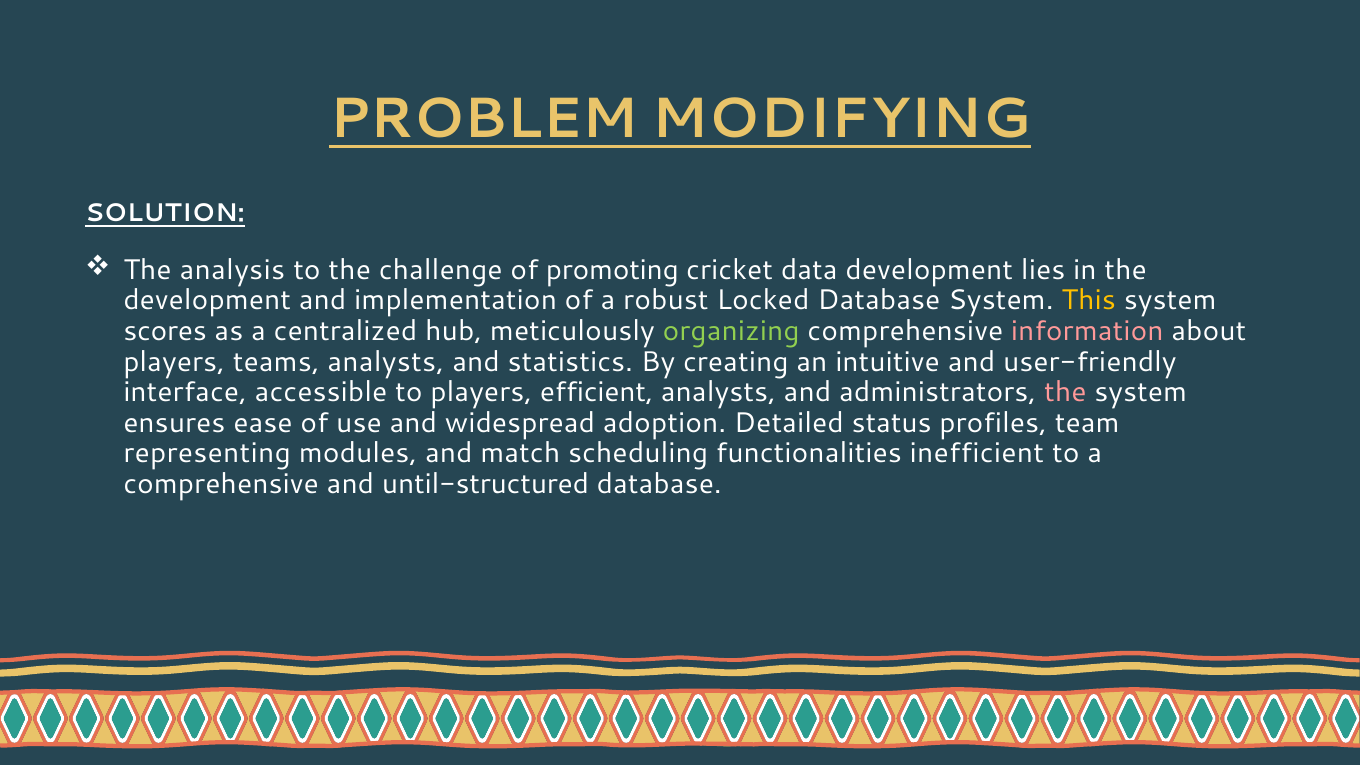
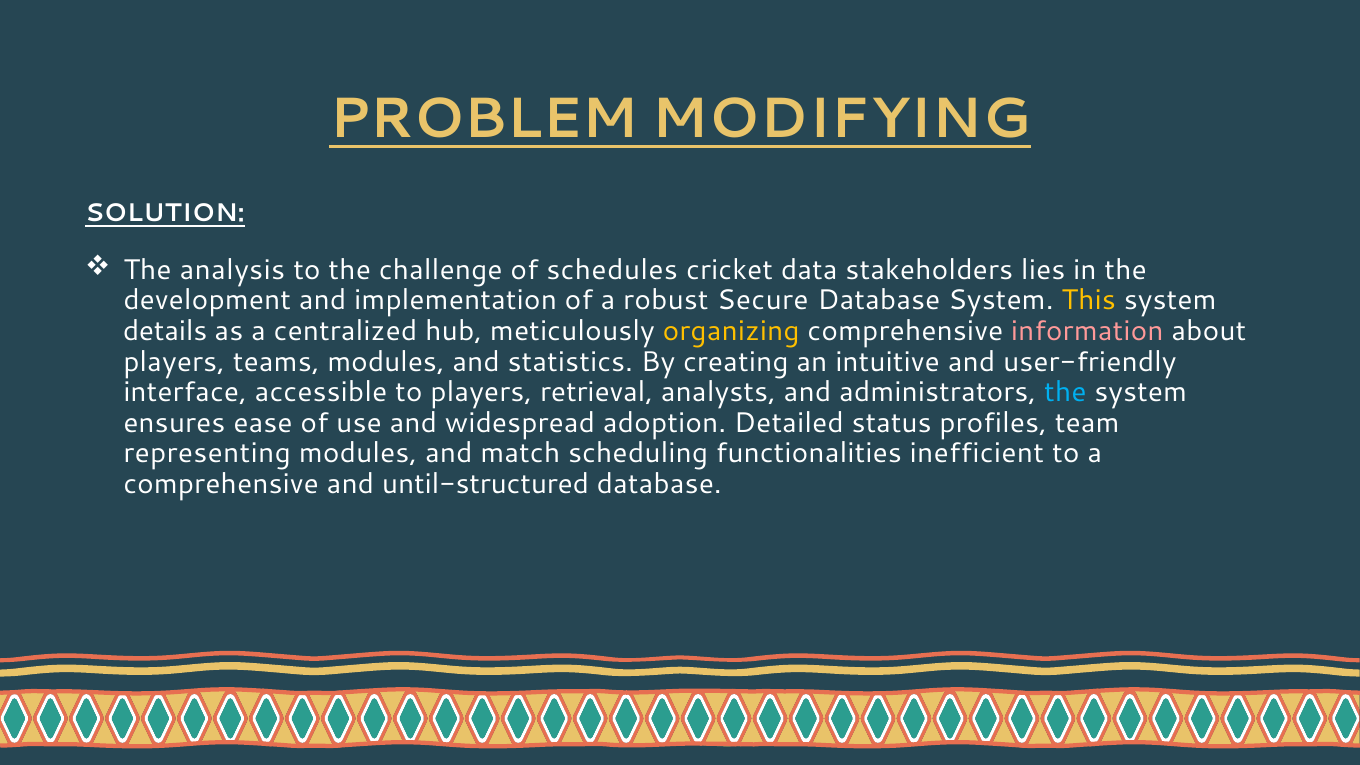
promoting: promoting -> schedules
data development: development -> stakeholders
Locked: Locked -> Secure
scores: scores -> details
organizing colour: light green -> yellow
teams analysts: analysts -> modules
efficient: efficient -> retrieval
the at (1065, 392) colour: pink -> light blue
